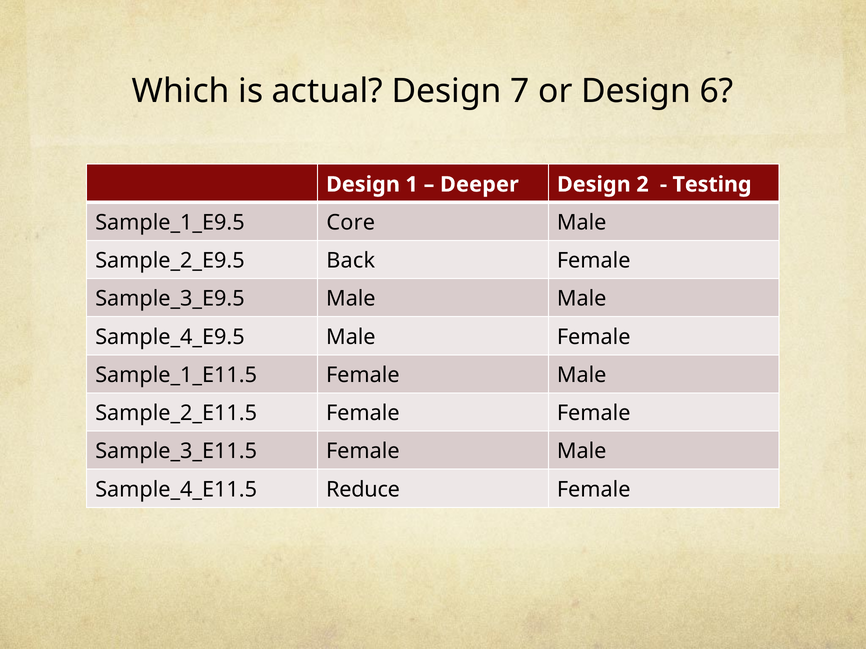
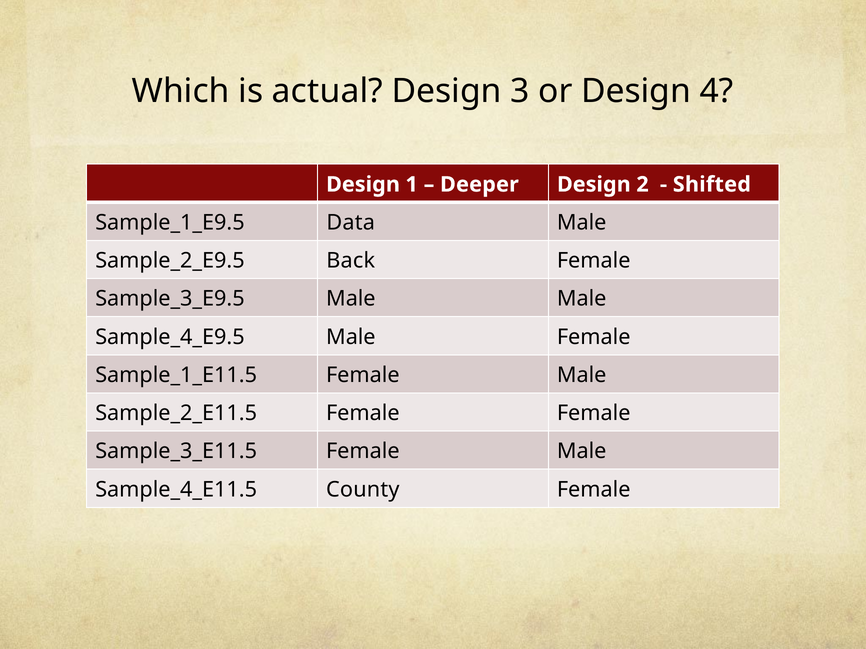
7: 7 -> 3
6: 6 -> 4
Testing: Testing -> Shifted
Core: Core -> Data
Reduce: Reduce -> County
